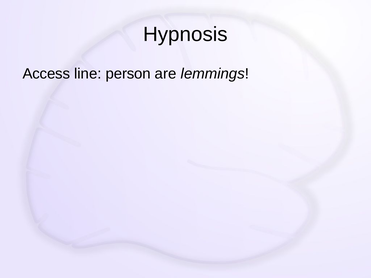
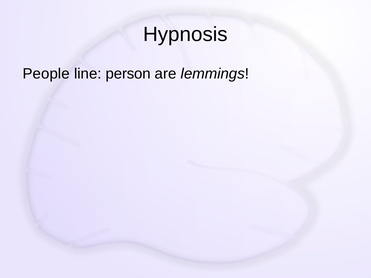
Access: Access -> People
